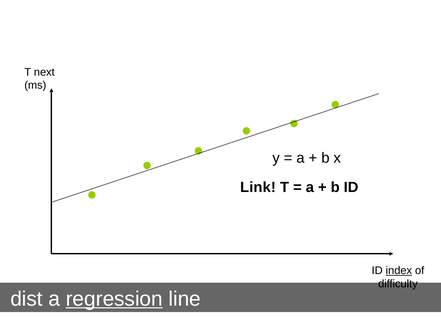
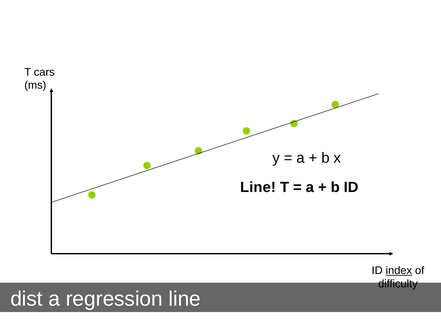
next: next -> cars
Link at (258, 187): Link -> Line
regression underline: present -> none
